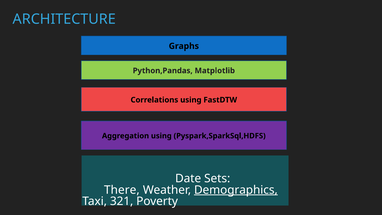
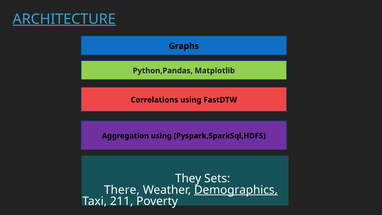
ARCHITECTURE underline: none -> present
Date: Date -> They
321: 321 -> 211
